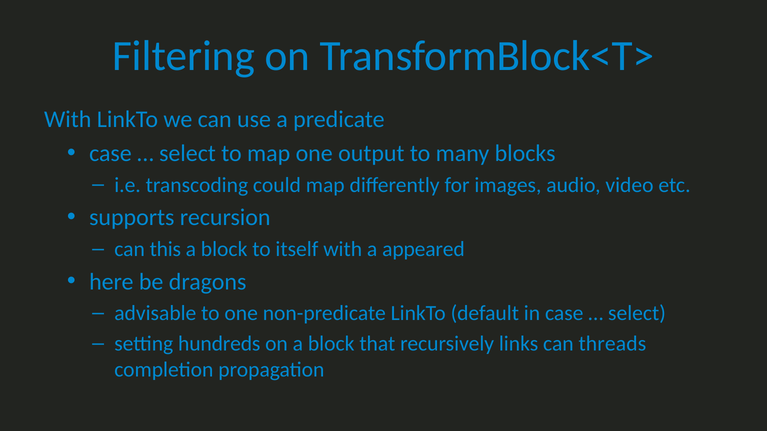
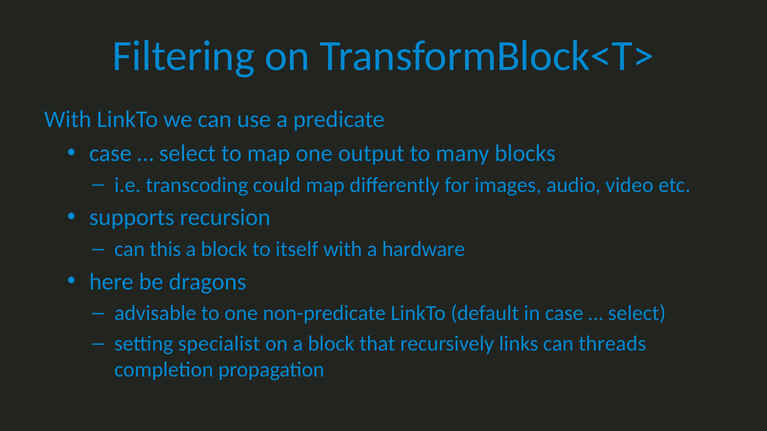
appeared: appeared -> hardware
hundreds: hundreds -> specialist
